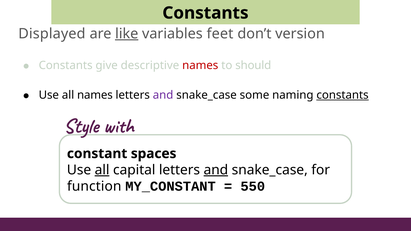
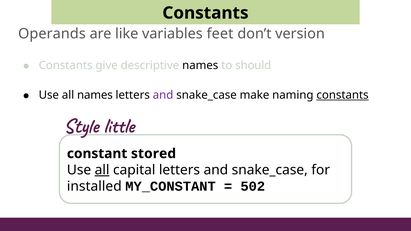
Displayed: Displayed -> Operands
like underline: present -> none
names at (200, 66) colour: red -> black
some: some -> make
with: with -> little
spaces: spaces -> stored
and at (216, 170) underline: present -> none
function: function -> installed
550: 550 -> 502
